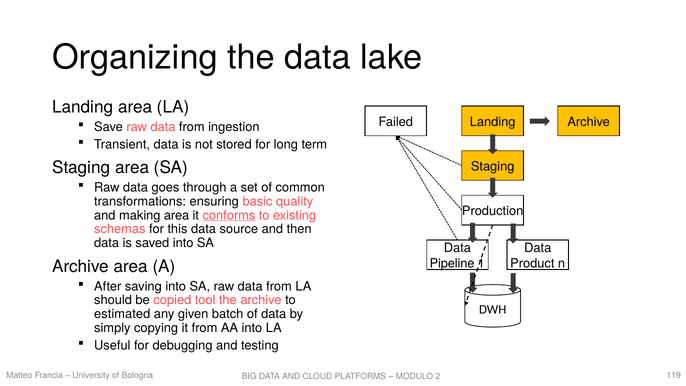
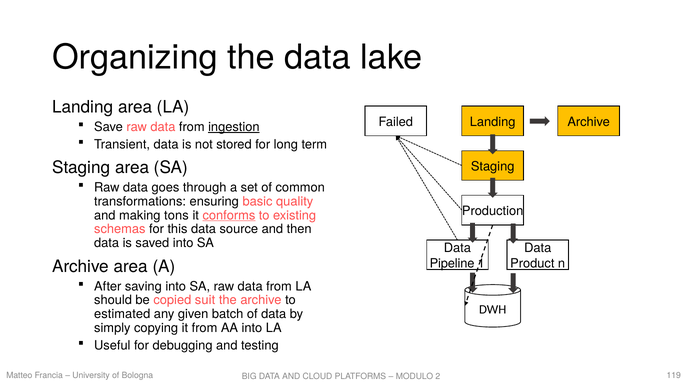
ingestion underline: none -> present
making area: area -> tons
tool: tool -> suit
